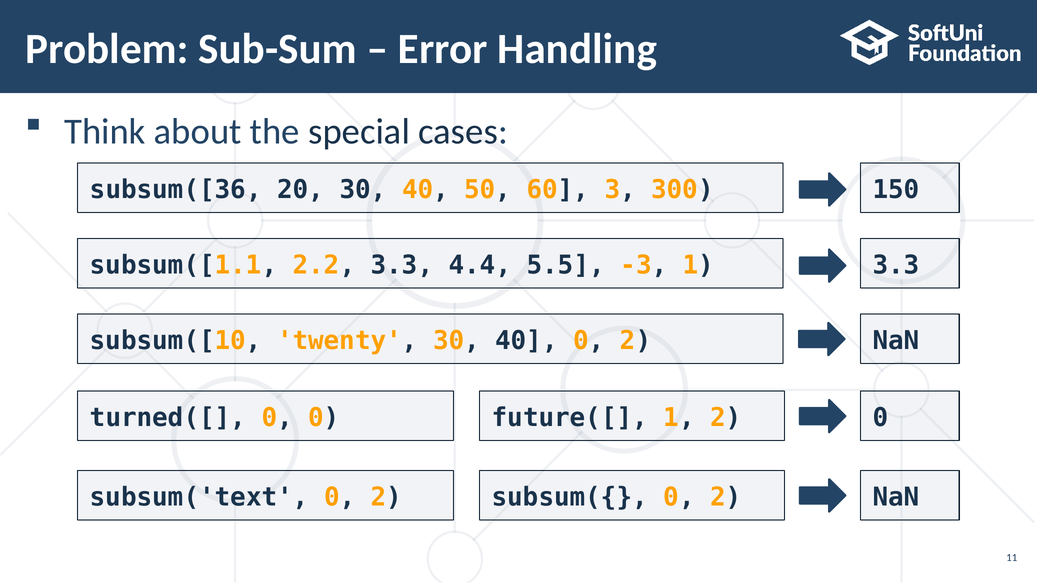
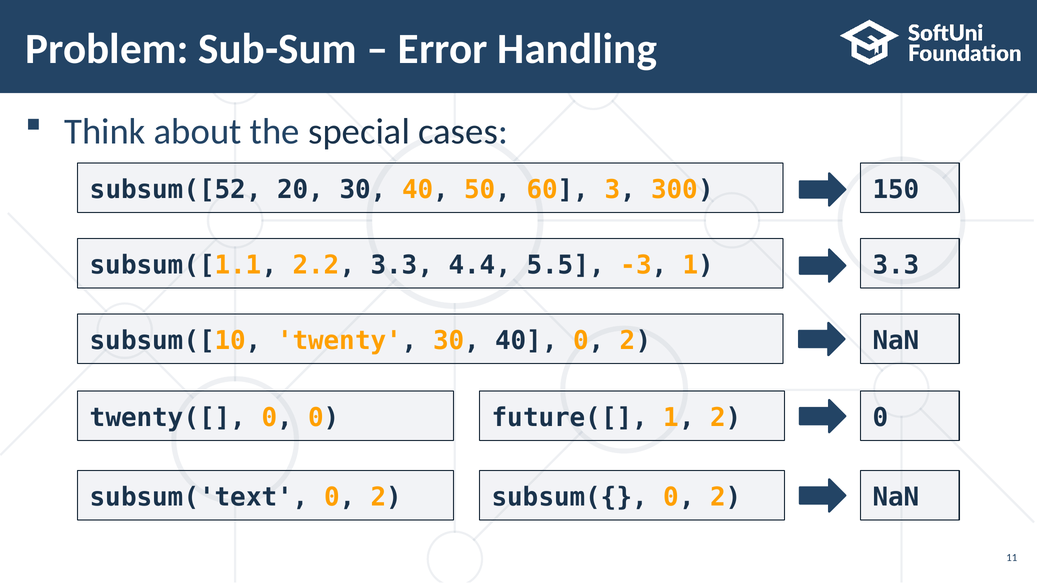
subsum([36: subsum([36 -> subsum([52
turned([: turned([ -> twenty([
